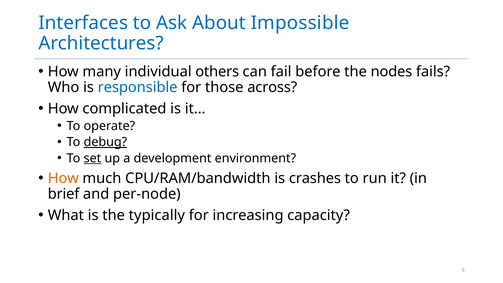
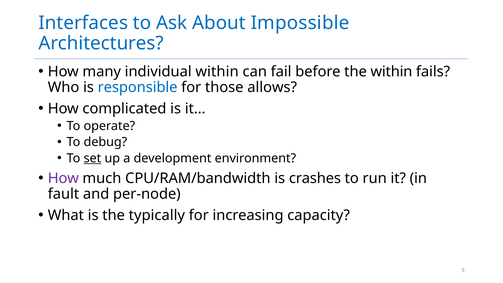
individual others: others -> within
the nodes: nodes -> within
across: across -> allows
debug underline: present -> none
How at (63, 178) colour: orange -> purple
brief: brief -> fault
